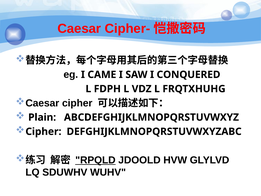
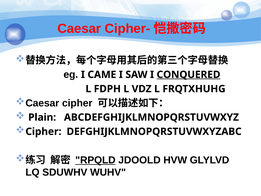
CONQUERED underline: none -> present
